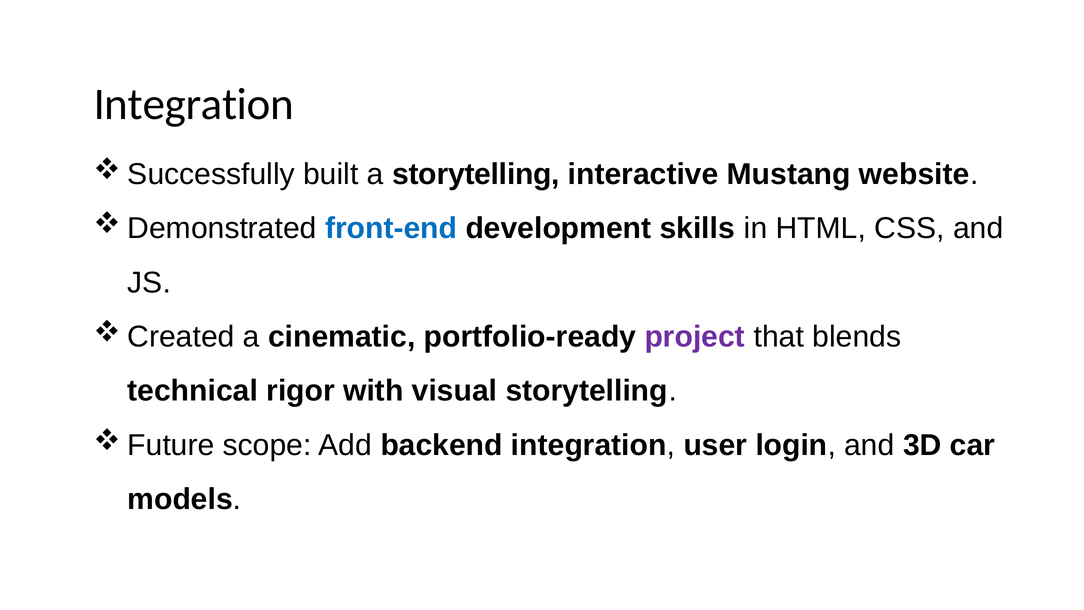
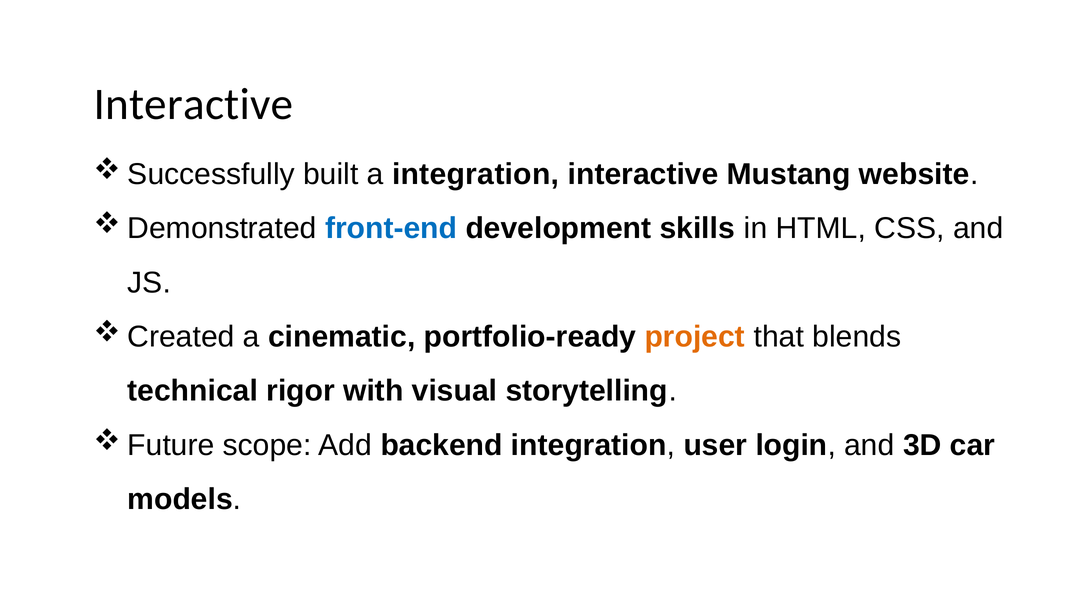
Integration at (194, 104): Integration -> Interactive
a storytelling: storytelling -> integration
project colour: purple -> orange
